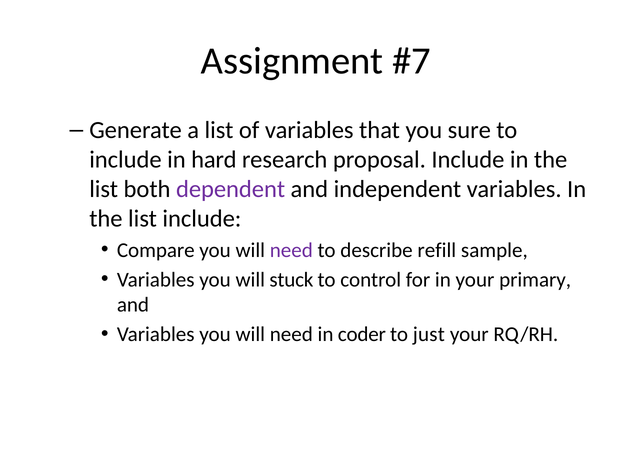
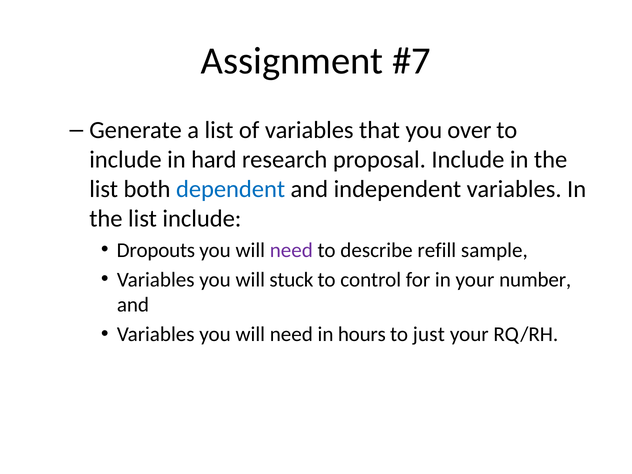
sure: sure -> over
dependent colour: purple -> blue
Compare: Compare -> Dropouts
primary: primary -> number
coder: coder -> hours
